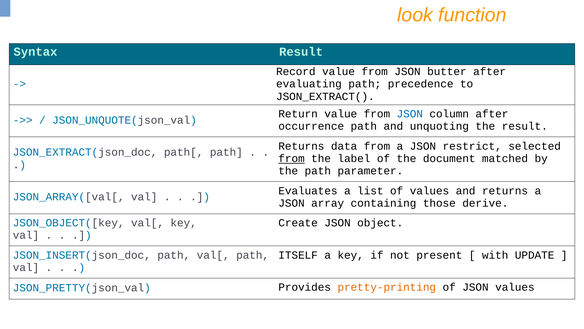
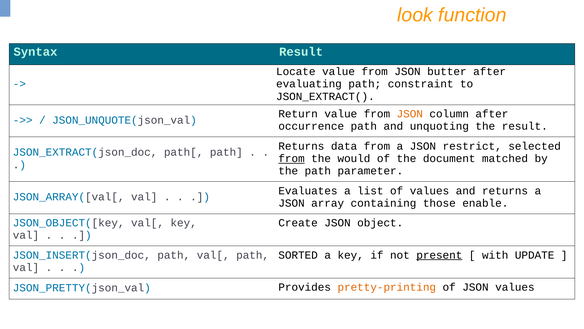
Record: Record -> Locate
precedence: precedence -> constraint
JSON at (410, 114) colour: blue -> orange
label: label -> would
derive: derive -> enable
ITSELF: ITSELF -> SORTED
present underline: none -> present
